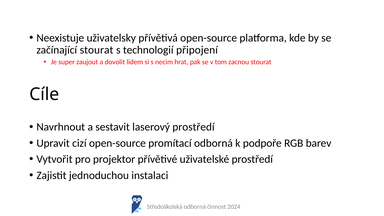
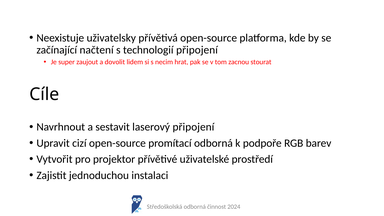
začínající stourat: stourat -> načtení
laserový prostředí: prostředí -> připojení
